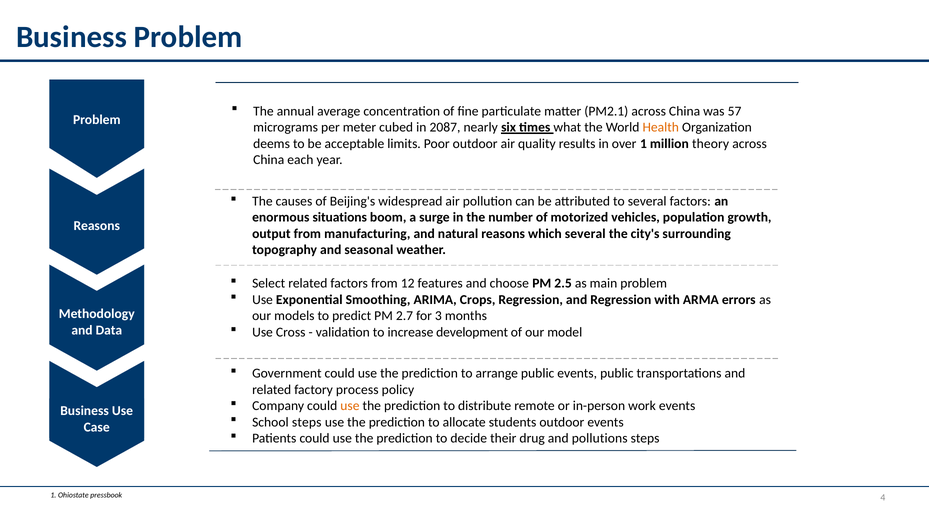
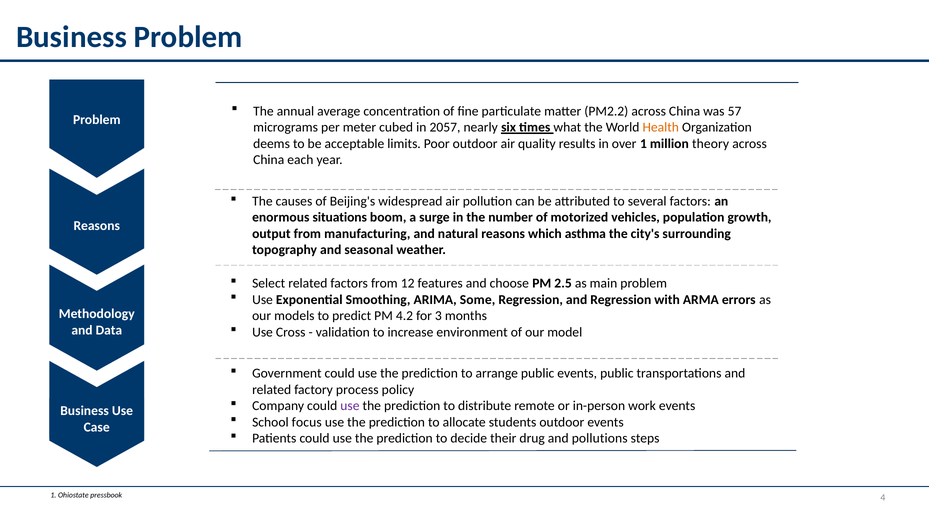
PM2.1: PM2.1 -> PM2.2
2087: 2087 -> 2057
which several: several -> asthma
Crops: Crops -> Some
2.7: 2.7 -> 4.2
development: development -> environment
use at (350, 406) colour: orange -> purple
School steps: steps -> focus
